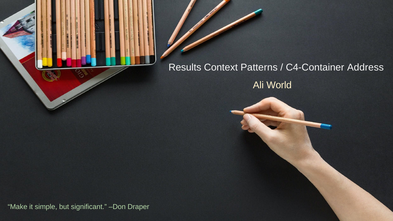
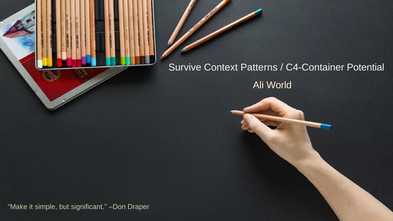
Results: Results -> Survive
Address: Address -> Potential
